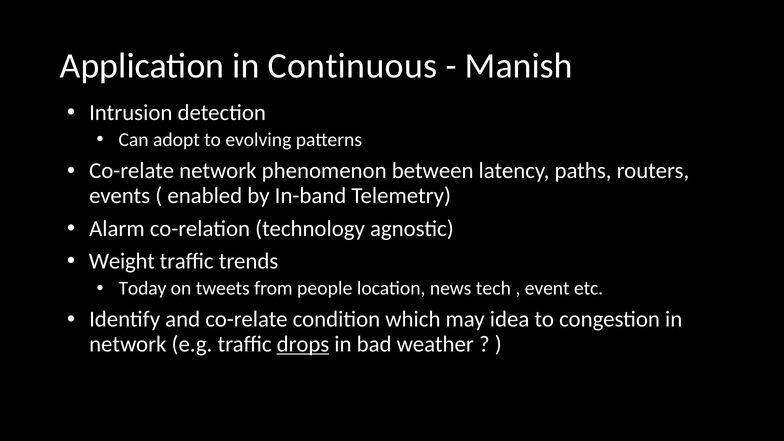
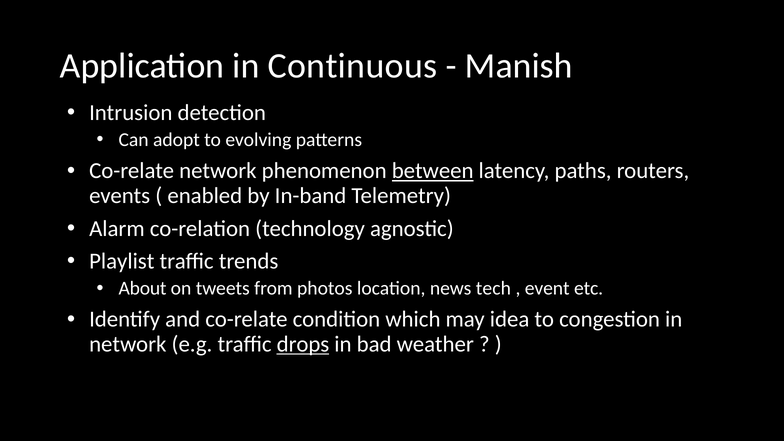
between underline: none -> present
Weight: Weight -> Playlist
Today: Today -> About
people: people -> photos
